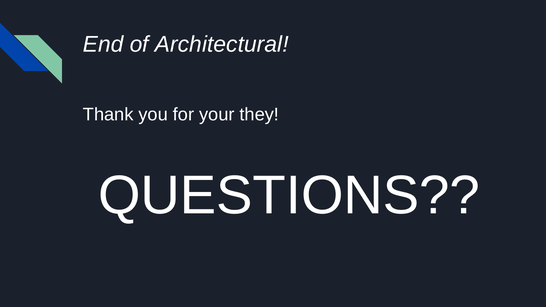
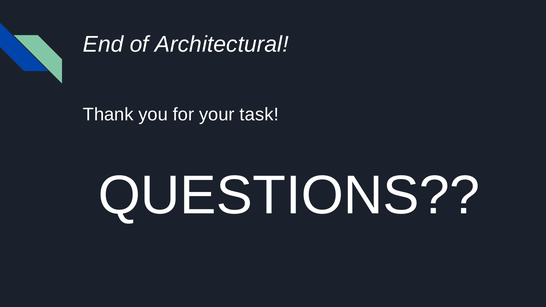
they: they -> task
